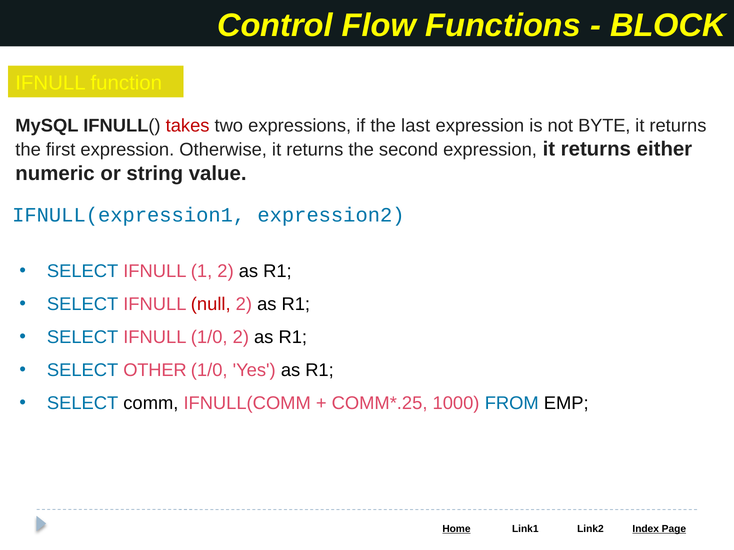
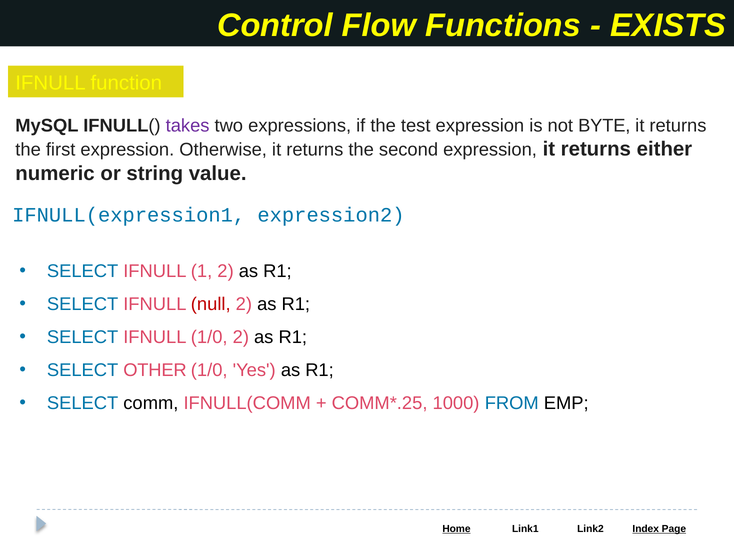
BLOCK: BLOCK -> EXISTS
takes colour: red -> purple
last: last -> test
